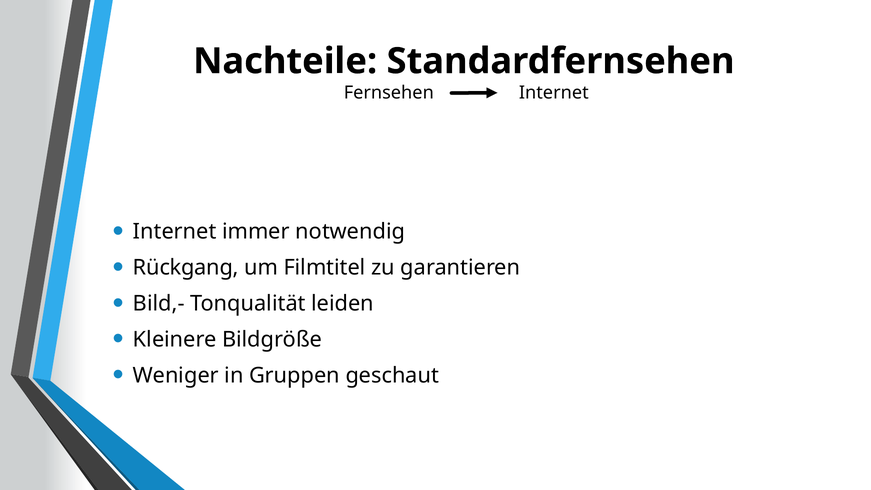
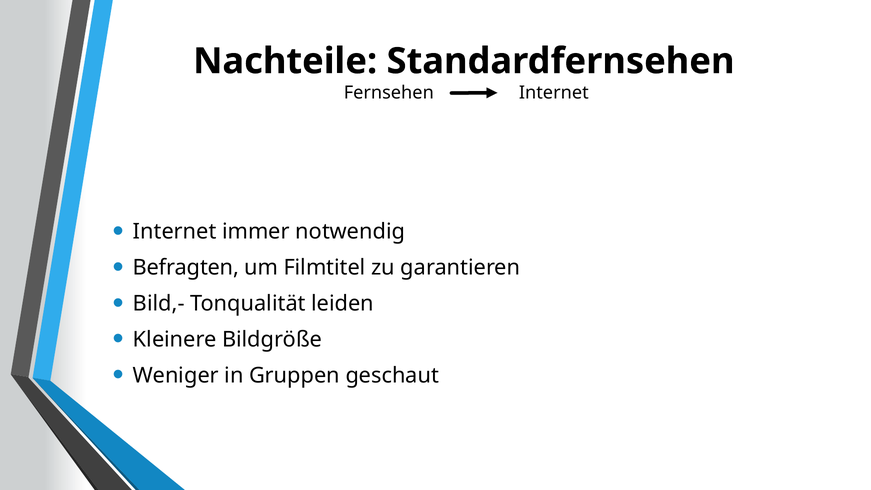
Rückgang: Rückgang -> Befragten
